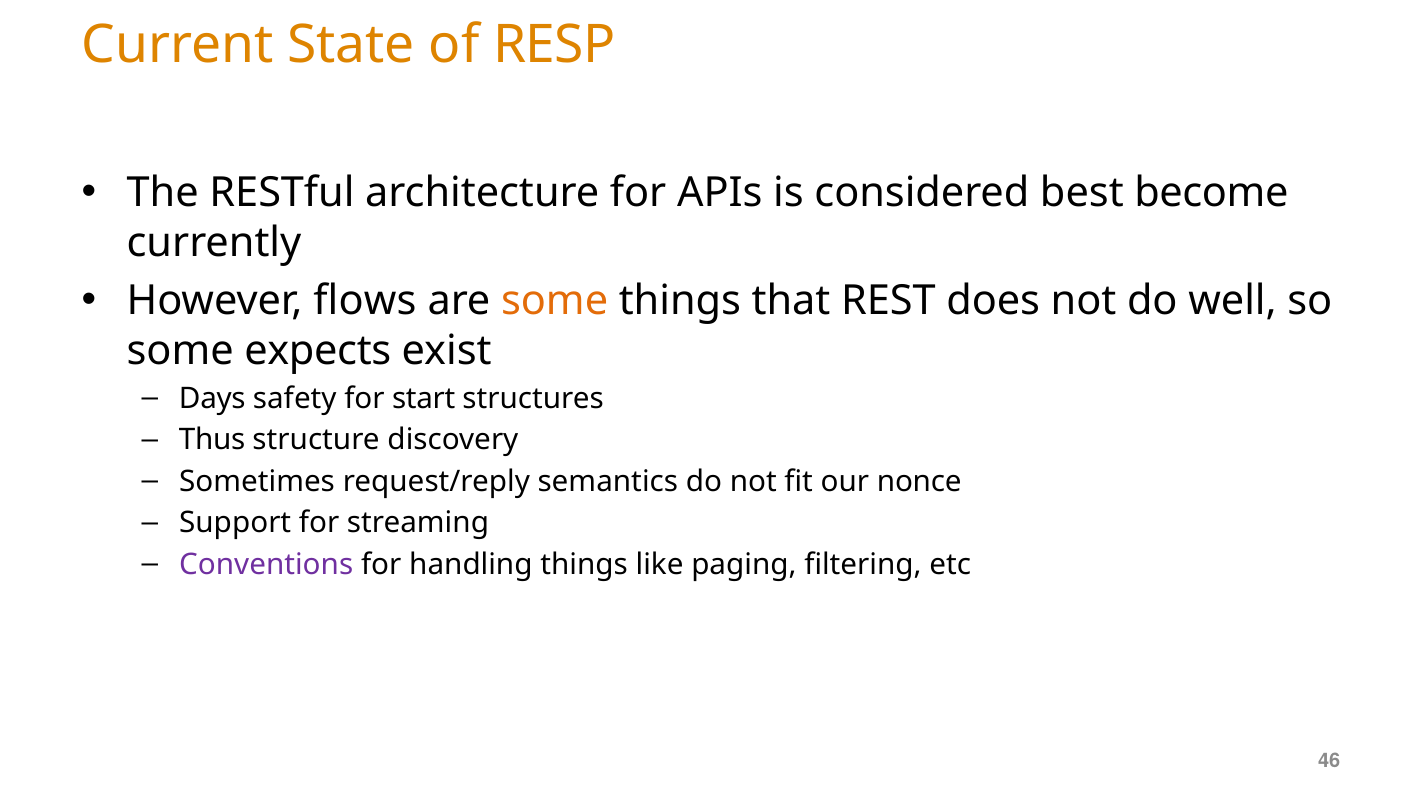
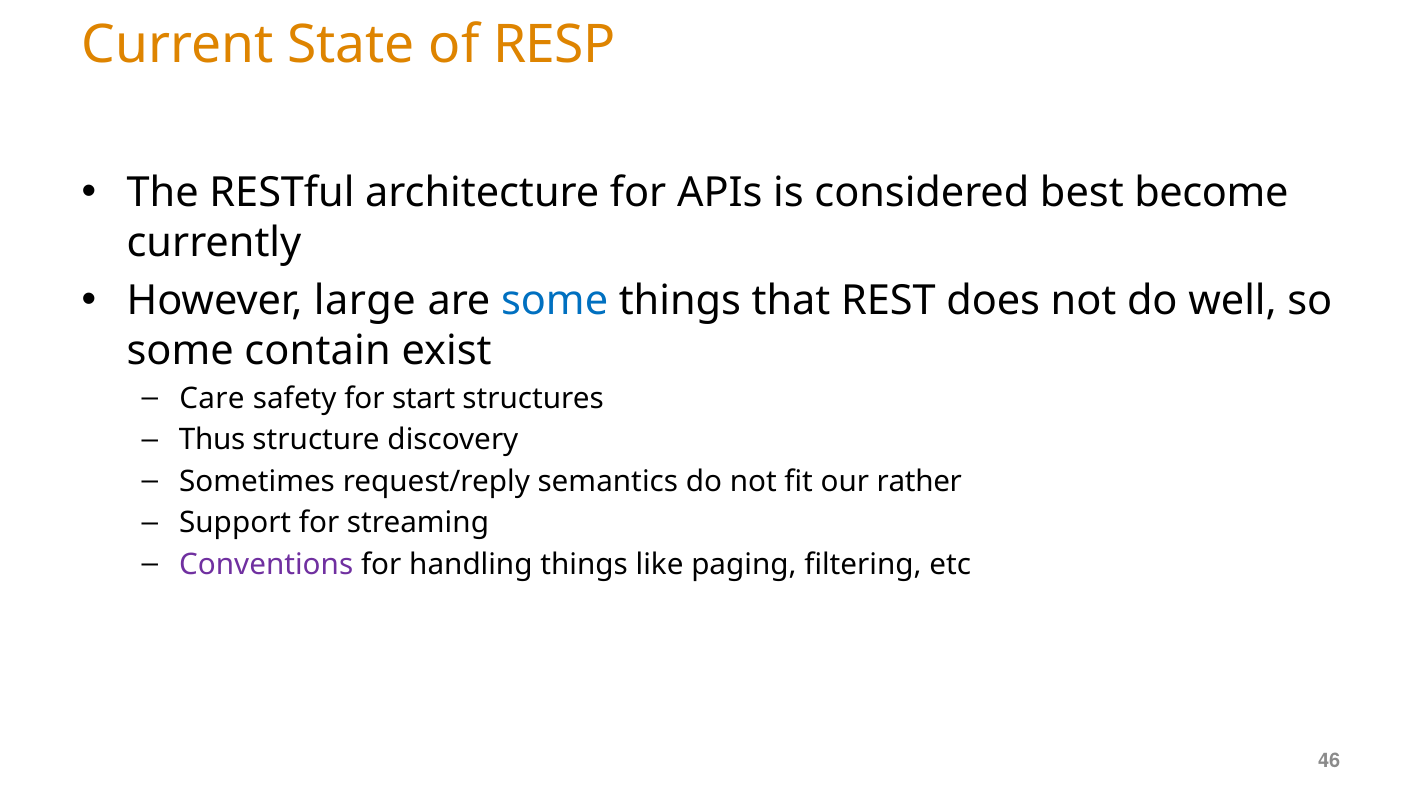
flows: flows -> large
some at (555, 301) colour: orange -> blue
expects: expects -> contain
Days: Days -> Care
nonce: nonce -> rather
